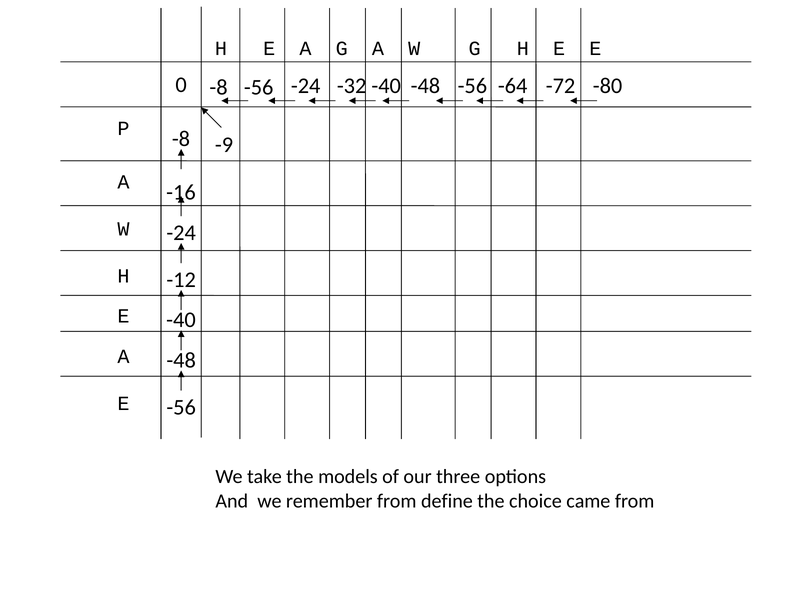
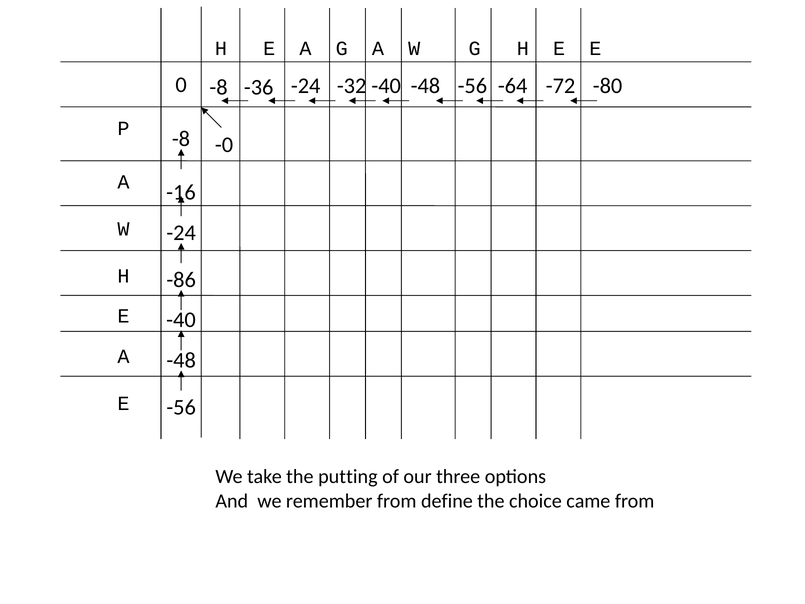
-8 -56: -56 -> -36
-9: -9 -> -0
-12: -12 -> -86
models: models -> putting
